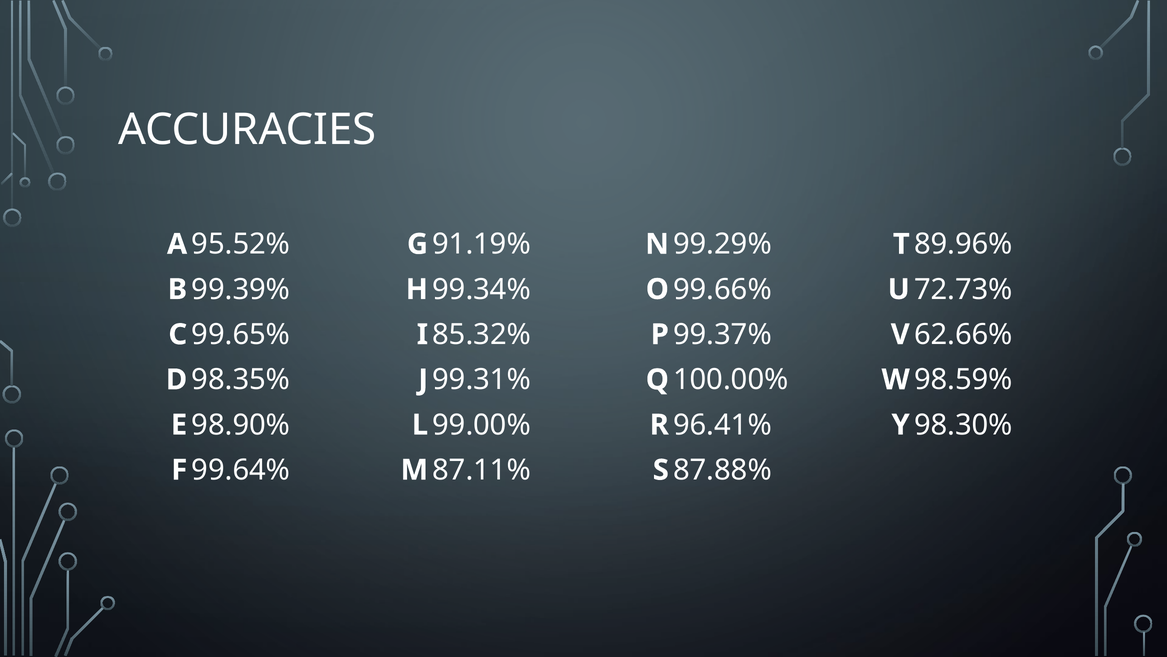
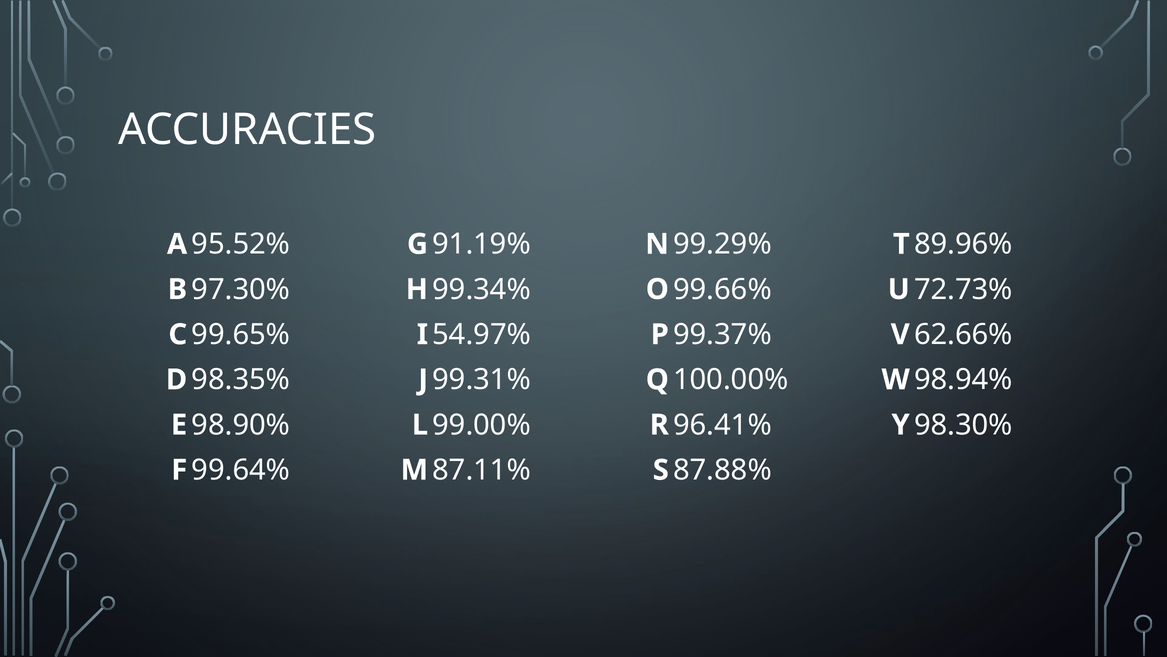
99.39%: 99.39% -> 97.30%
85.32%: 85.32% -> 54.97%
98.59%: 98.59% -> 98.94%
